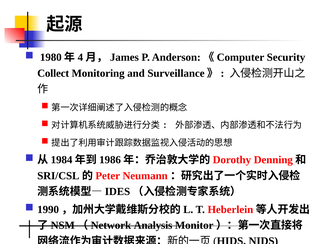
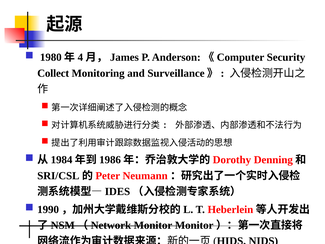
Analysis: Analysis -> Monitor
